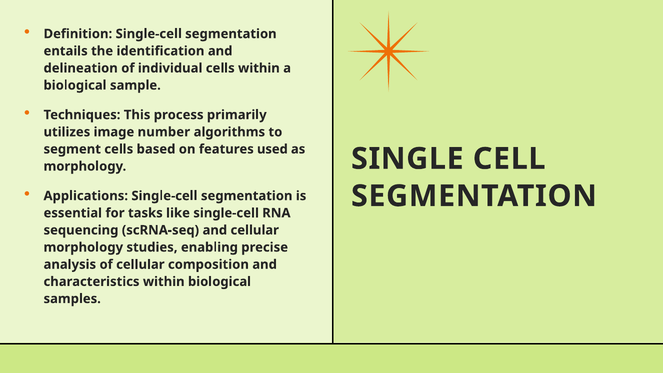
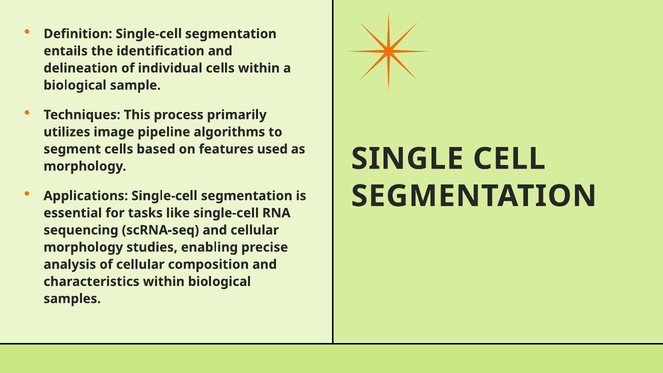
number: number -> pipeline
